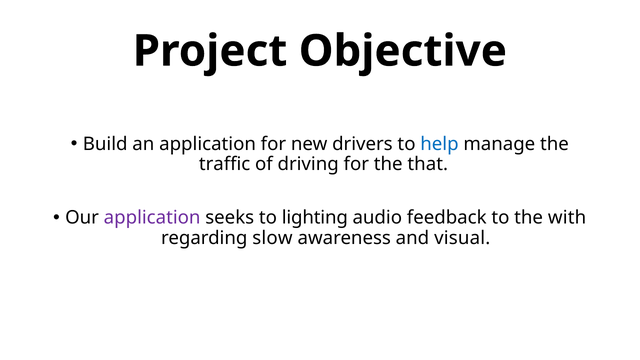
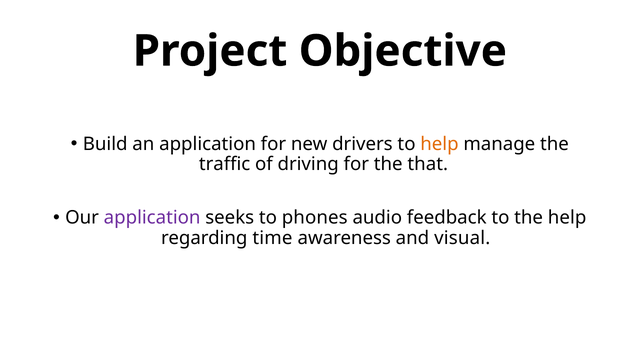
help at (439, 144) colour: blue -> orange
lighting: lighting -> phones
the with: with -> help
slow: slow -> time
